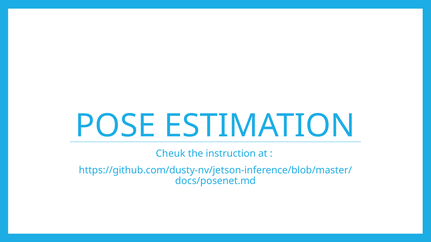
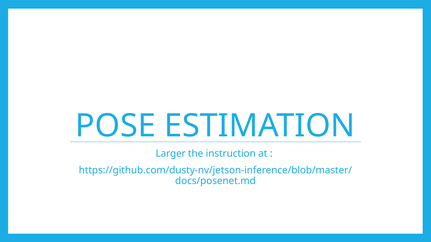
Cheuk: Cheuk -> Larger
